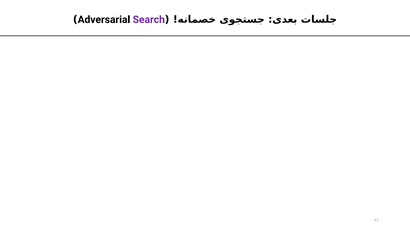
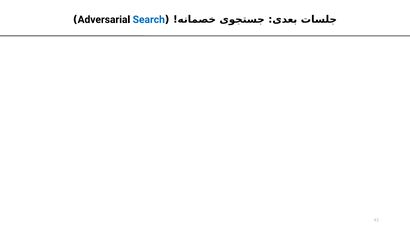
Search colour: purple -> blue
